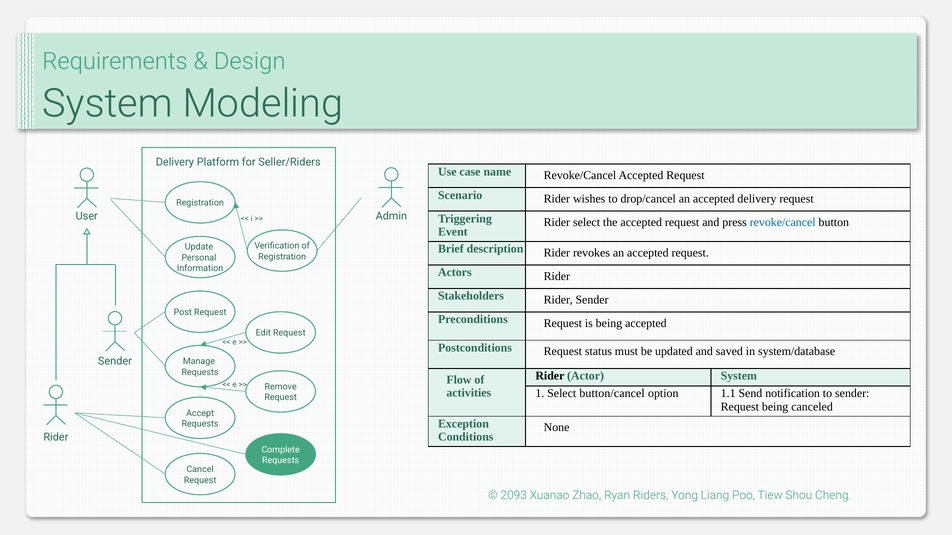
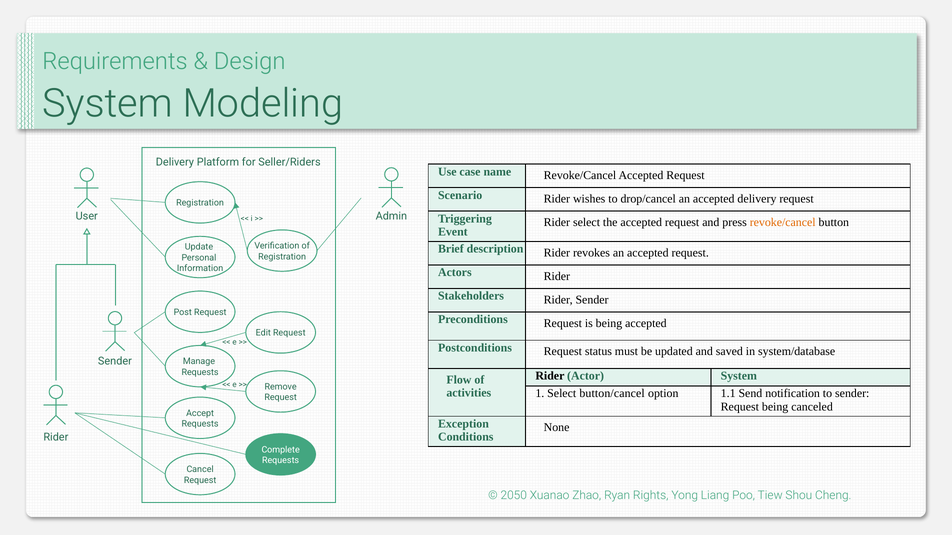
revoke/cancel at (783, 223) colour: blue -> orange
2093: 2093 -> 2050
Riders: Riders -> Rights
